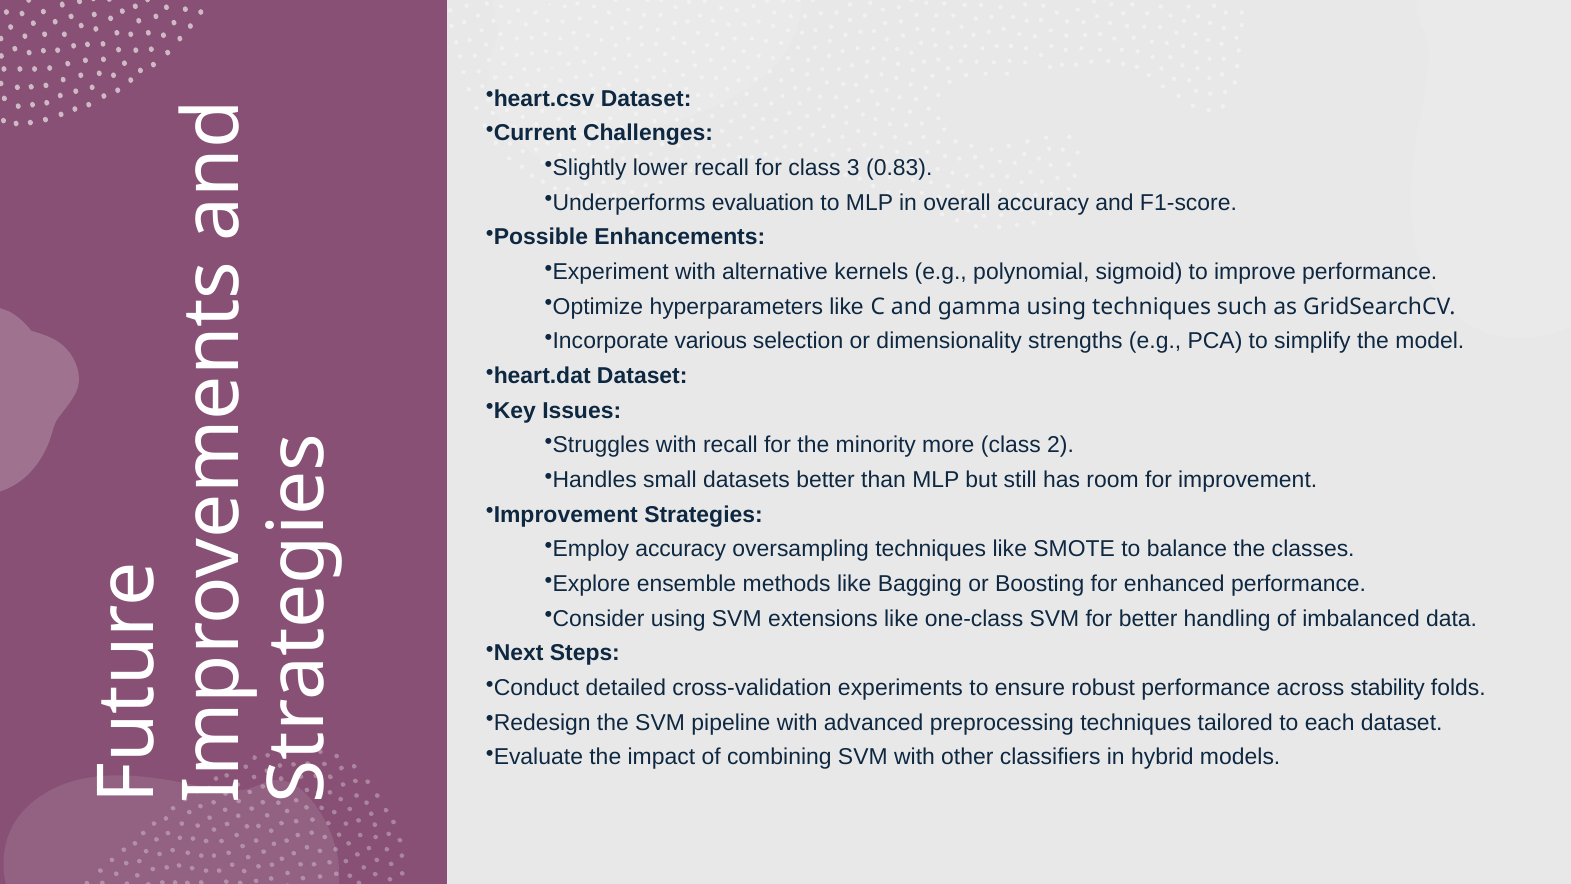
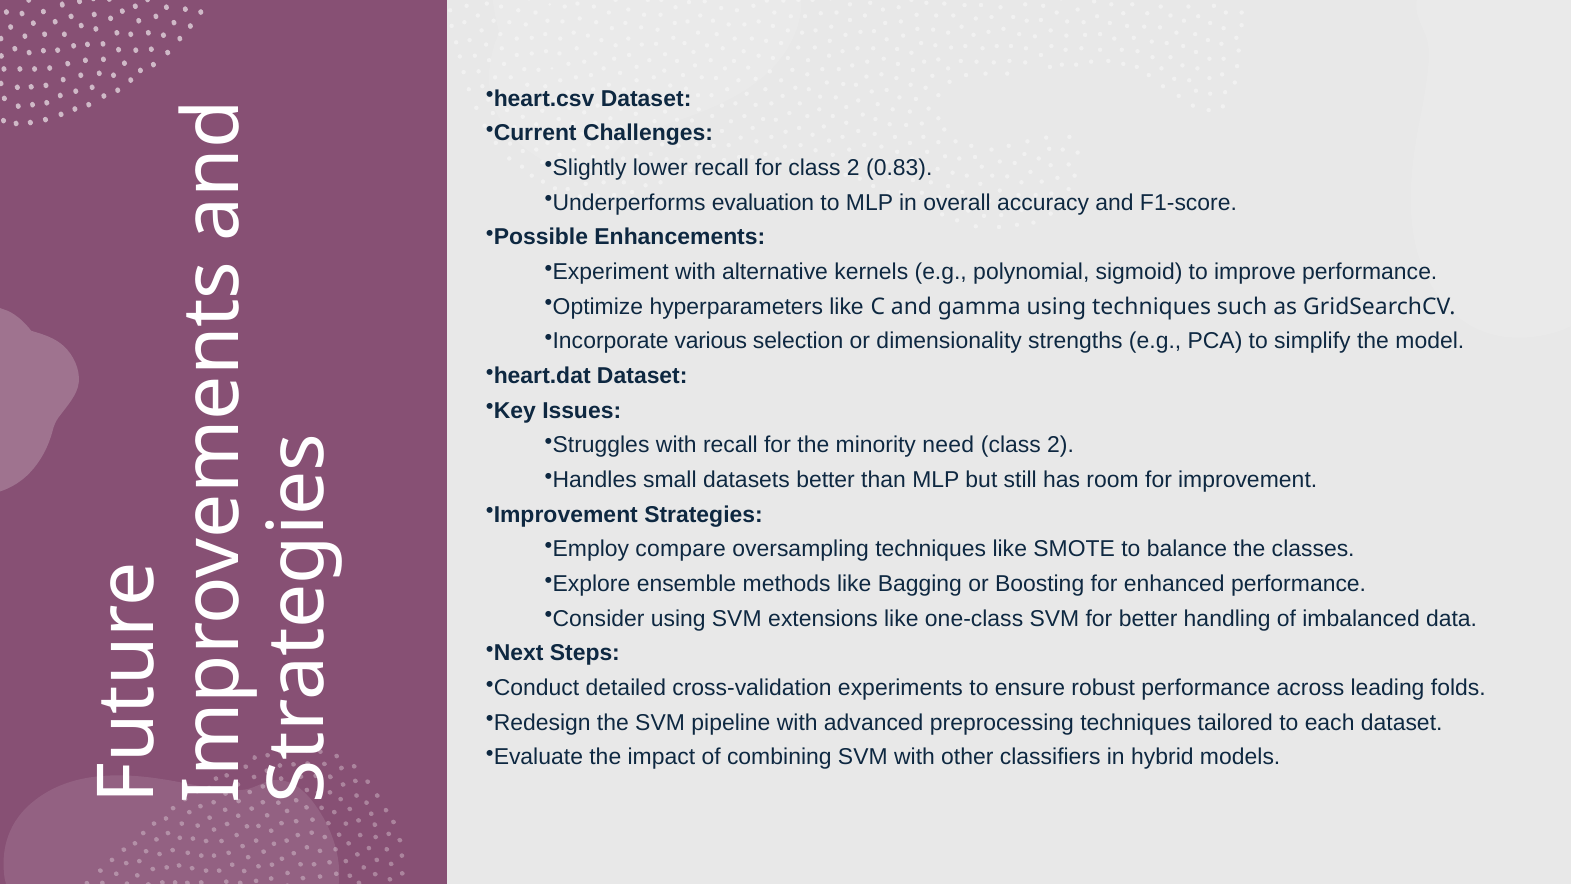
for class 3: 3 -> 2
more: more -> need
Employ accuracy: accuracy -> compare
stability: stability -> leading
